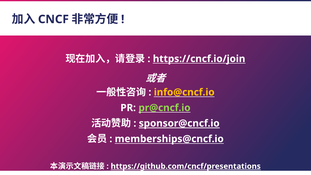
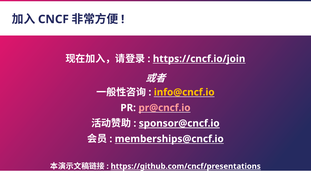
pr@cncf.io colour: light green -> pink
